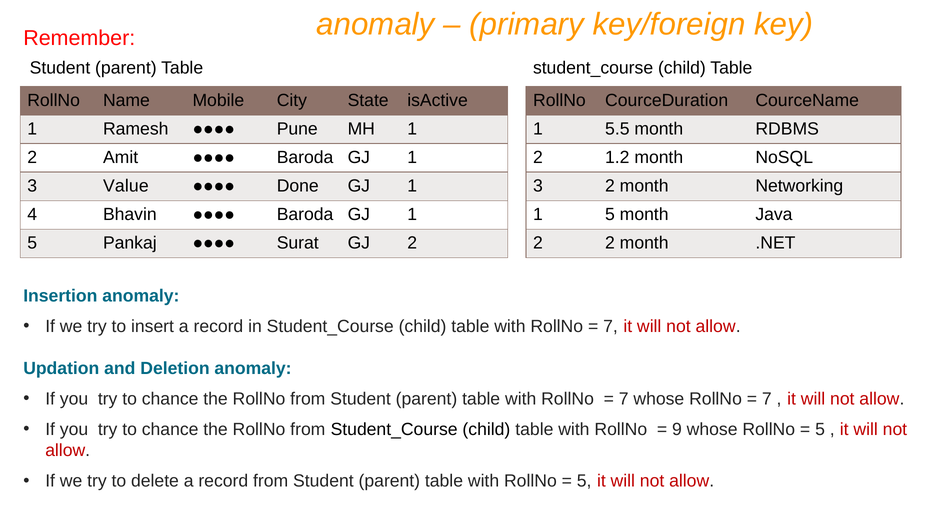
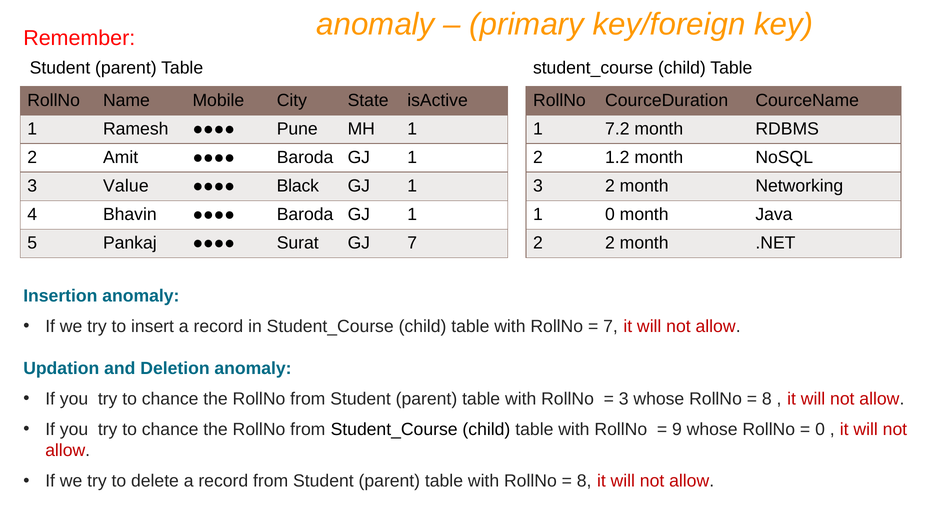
5.5: 5.5 -> 7.2
Done: Done -> Black
5 at (610, 214): 5 -> 0
GJ 2: 2 -> 7
7 at (624, 399): 7 -> 3
7 at (767, 399): 7 -> 8
5 at (820, 429): 5 -> 0
5 at (584, 481): 5 -> 8
